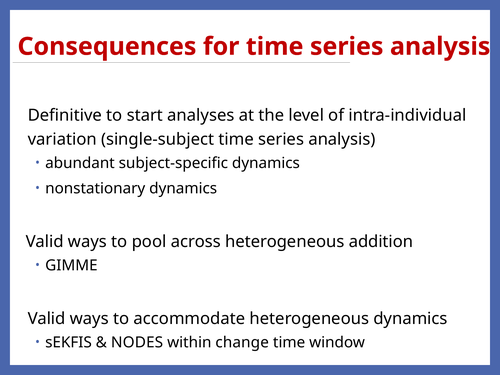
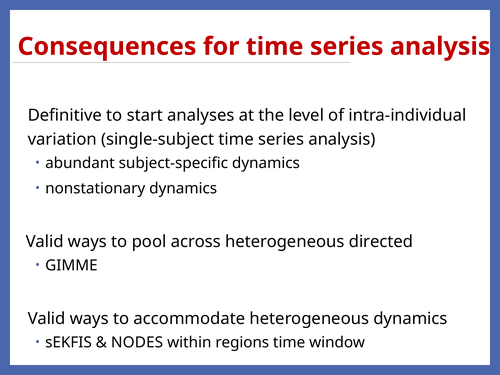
addition: addition -> directed
change: change -> regions
